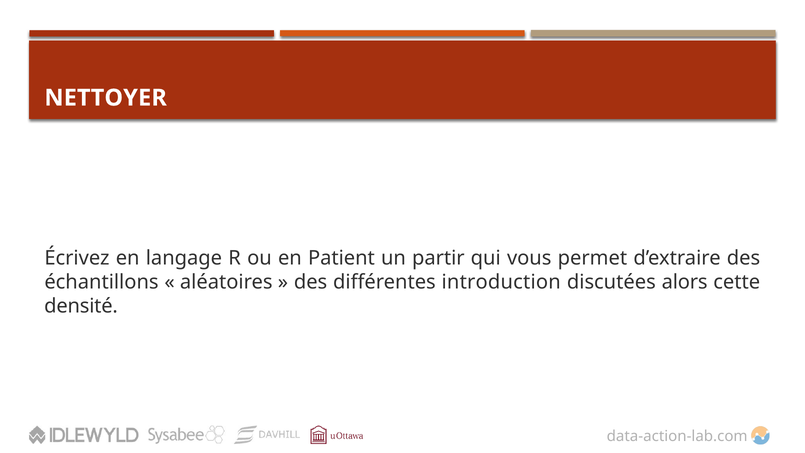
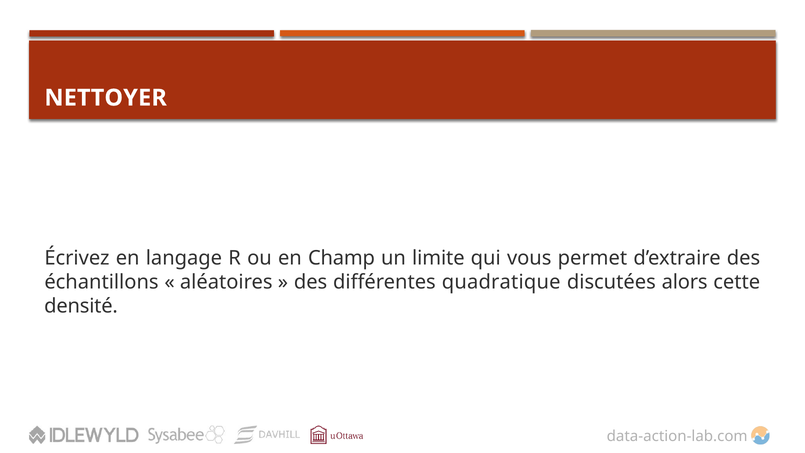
Patient: Patient -> Champ
partir: partir -> limite
introduction: introduction -> quadratique
